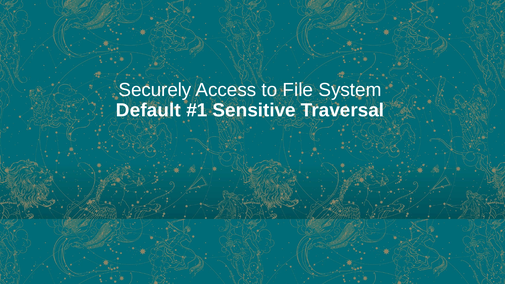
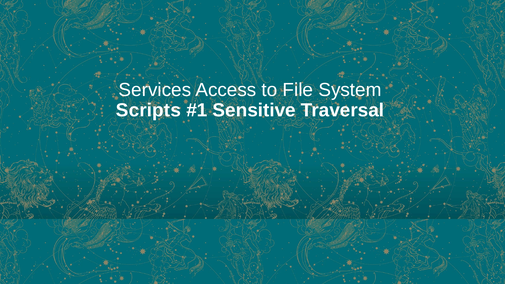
Securely: Securely -> Services
Default: Default -> Scripts
